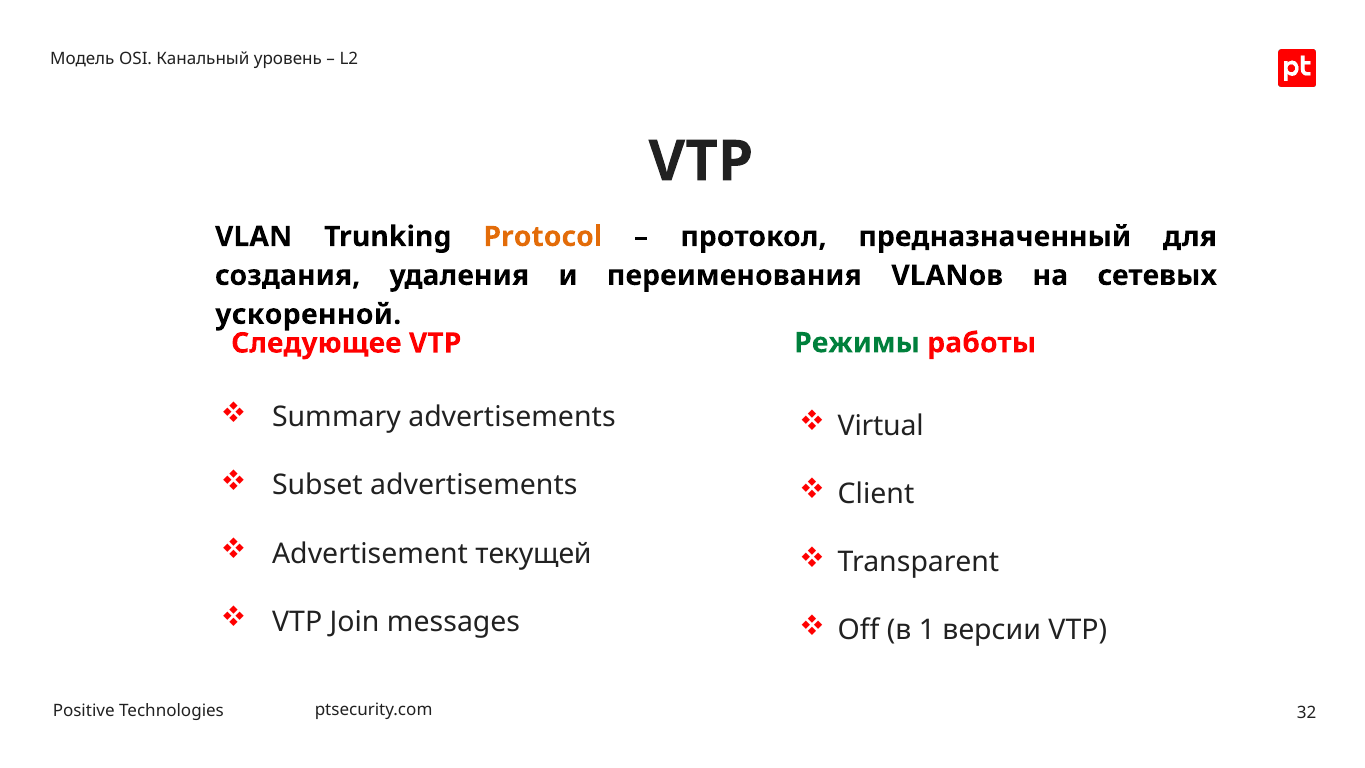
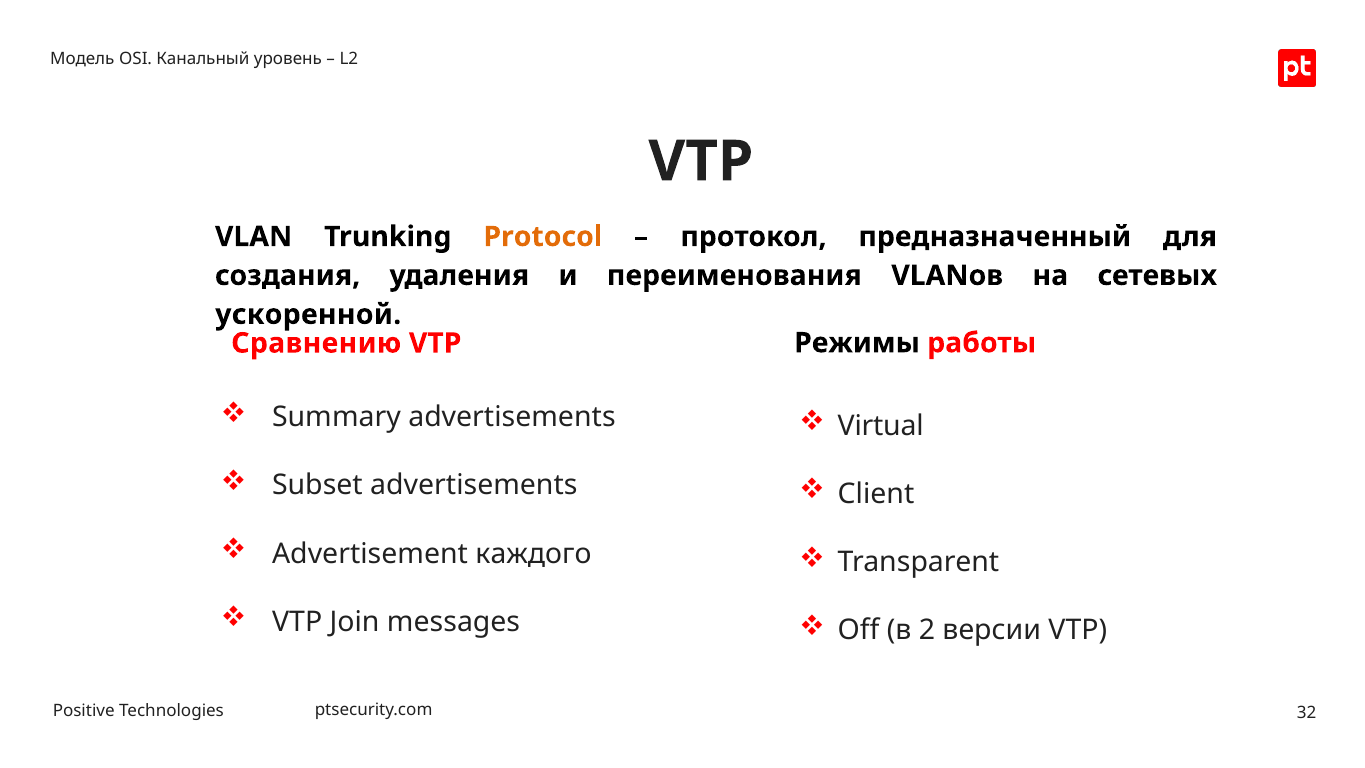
Следующее: Следующее -> Сравнению
Режимы colour: green -> black
текущей: текущей -> каждого
1: 1 -> 2
